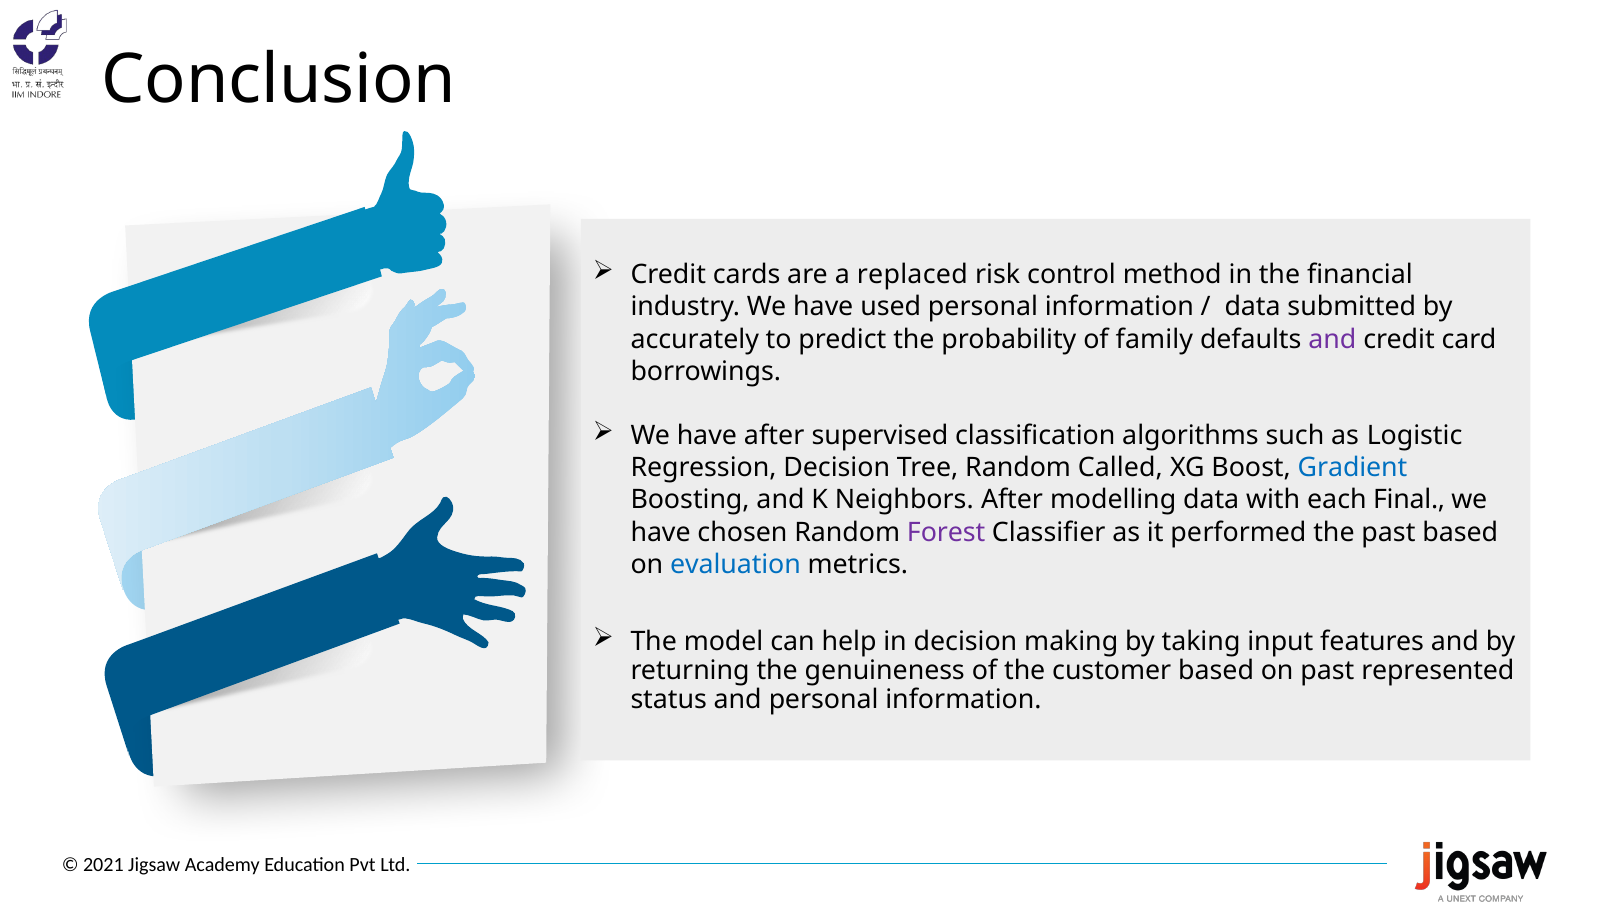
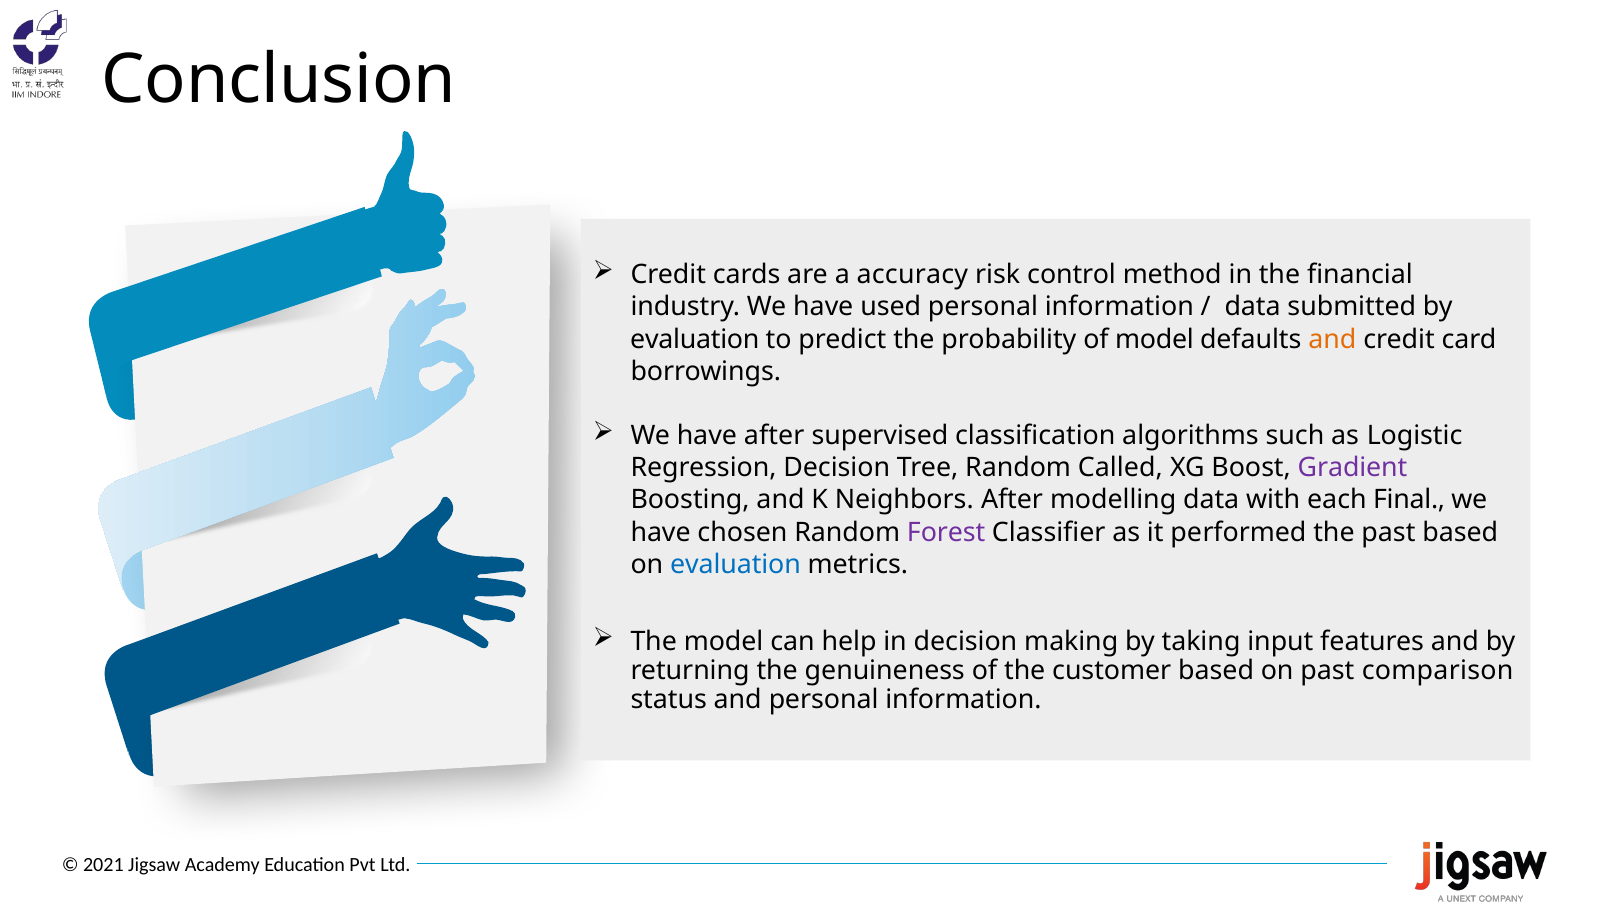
replaced: replaced -> accuracy
accurately at (695, 339): accurately -> evaluation
of family: family -> model
and at (1332, 339) colour: purple -> orange
Gradient colour: blue -> purple
represented: represented -> comparison
